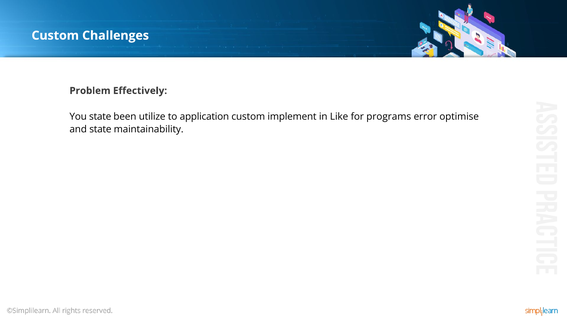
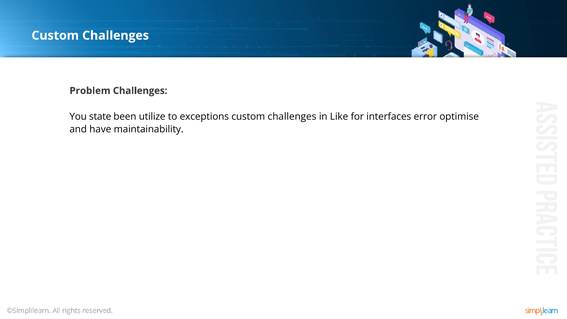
Problem Effectively: Effectively -> Challenges
application: application -> exceptions
implement at (292, 117): implement -> challenges
programs: programs -> interfaces
and state: state -> have
